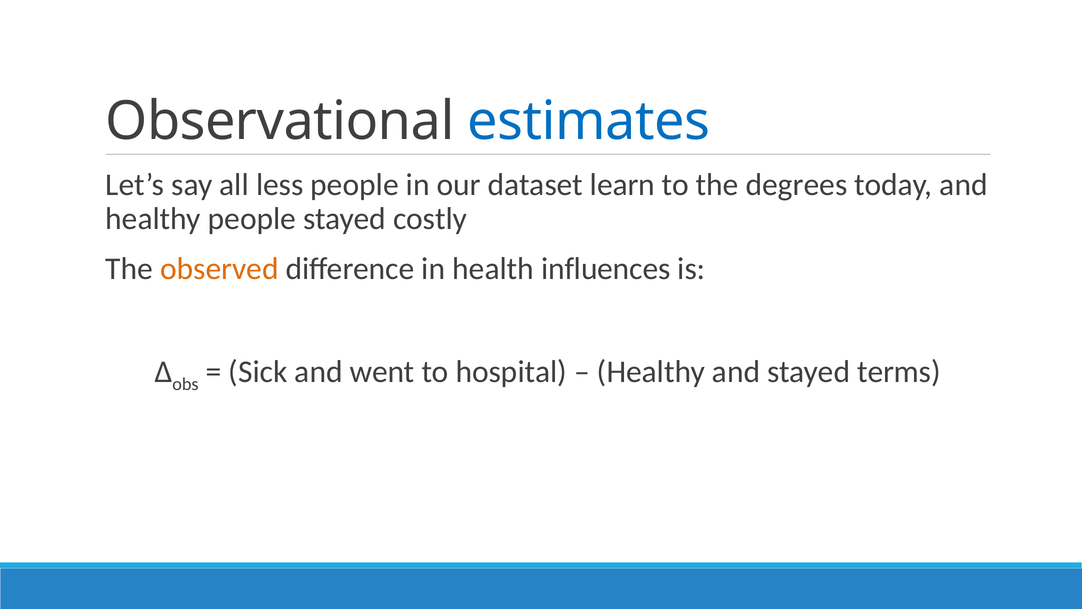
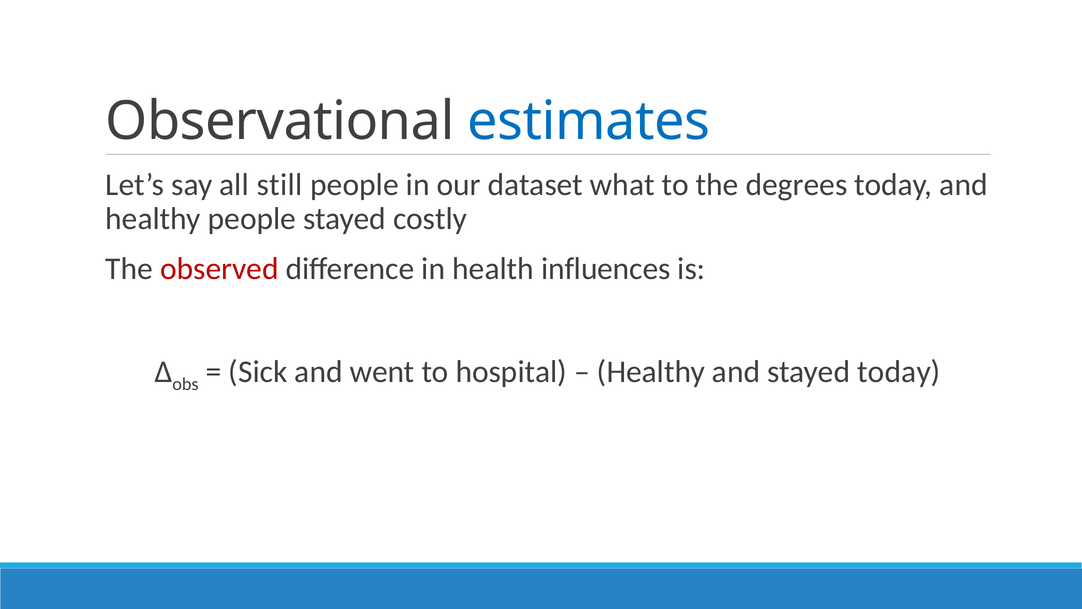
less: less -> still
learn: learn -> what
observed colour: orange -> red
stayed terms: terms -> today
